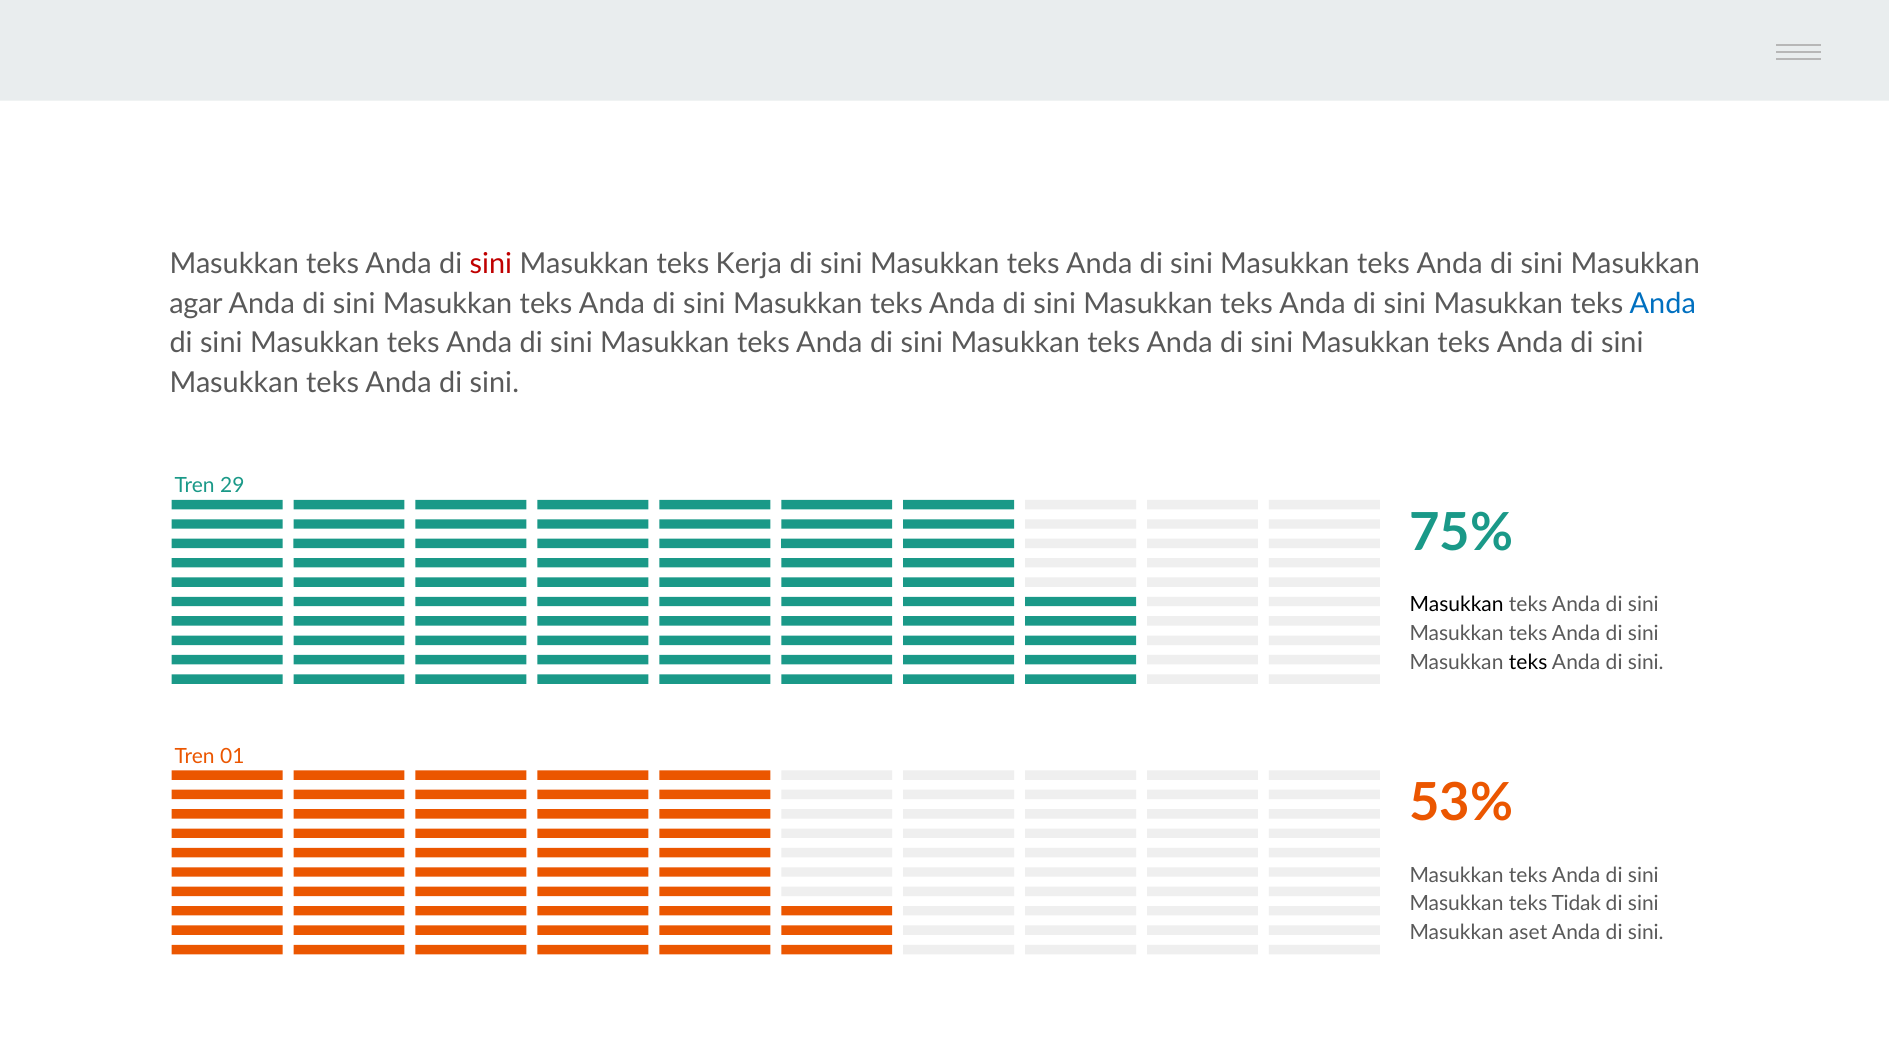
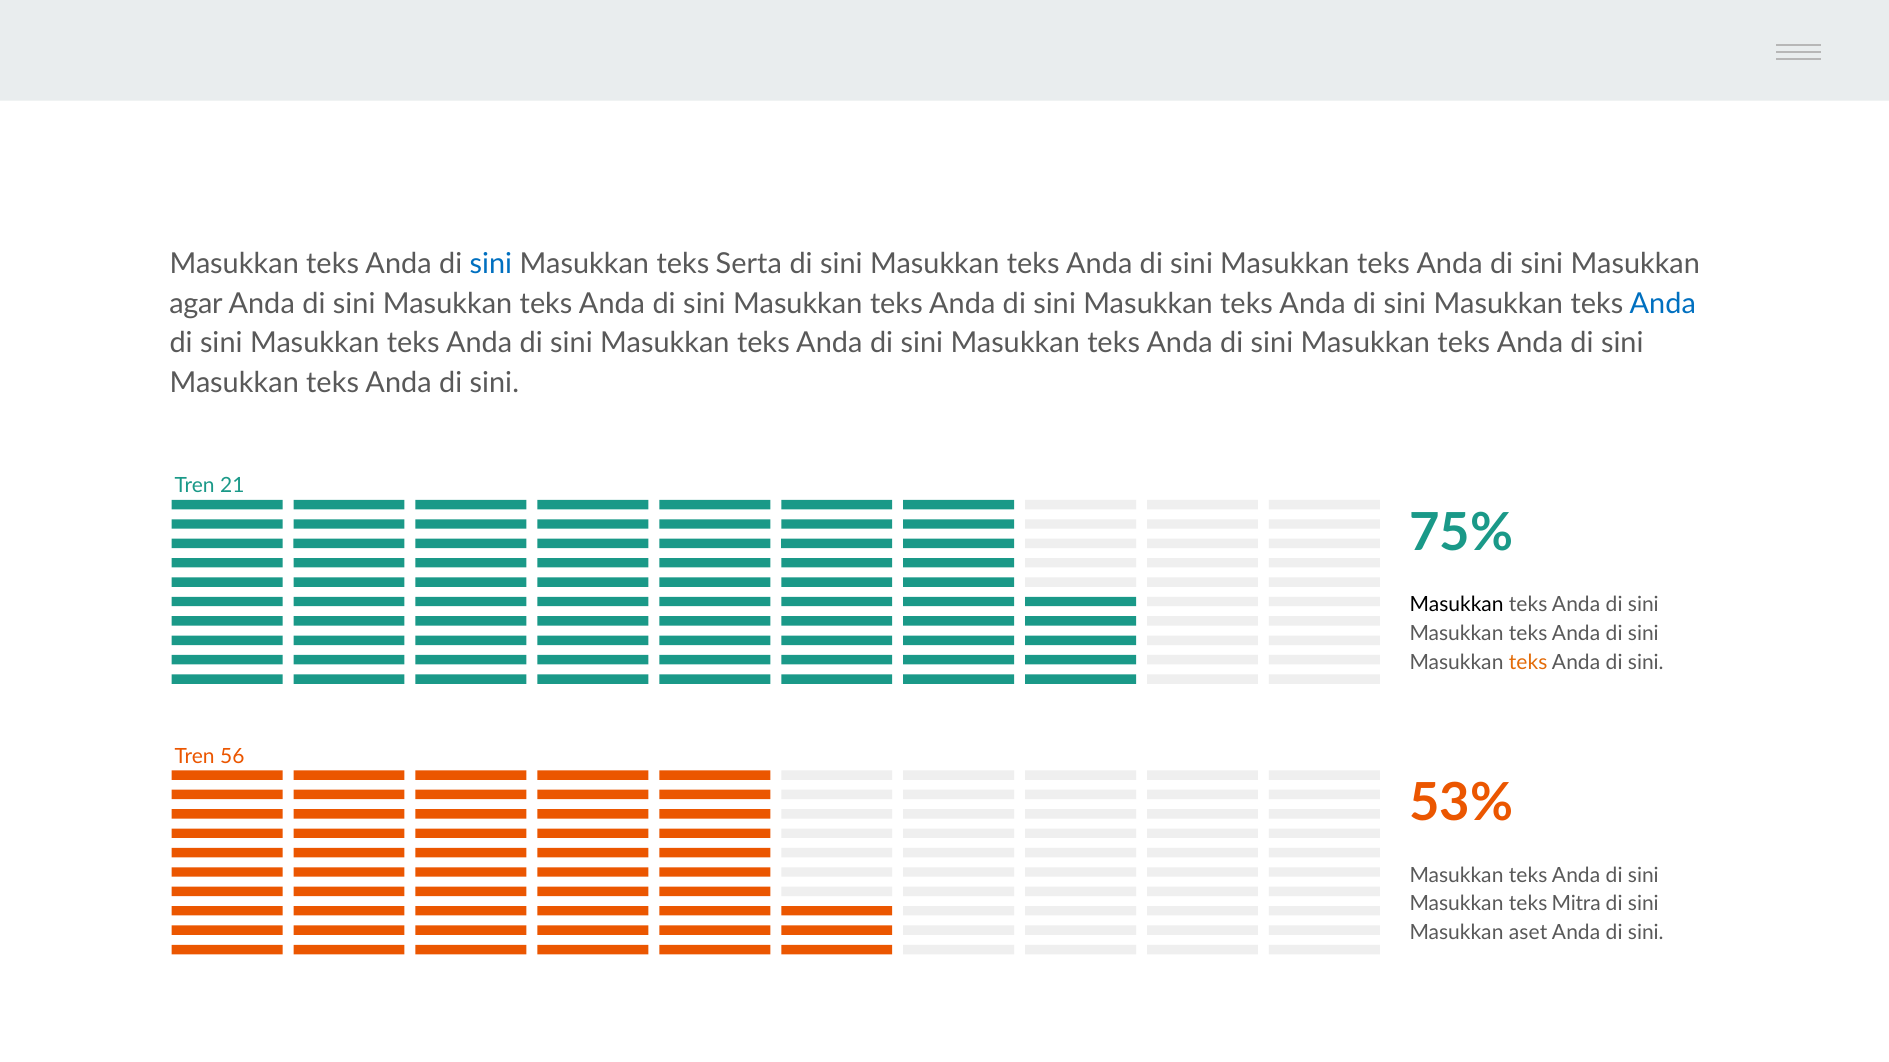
sini at (491, 264) colour: red -> blue
Kerja: Kerja -> Serta
29: 29 -> 21
teks at (1528, 663) colour: black -> orange
01: 01 -> 56
Tidak: Tidak -> Mitra
